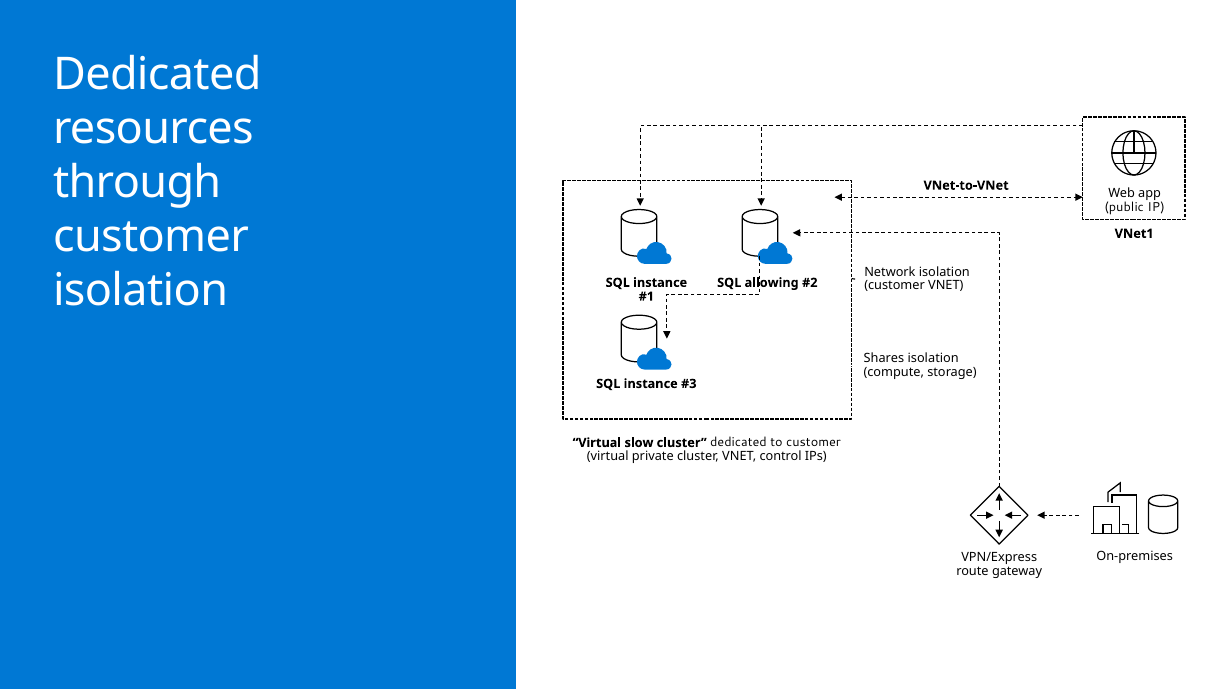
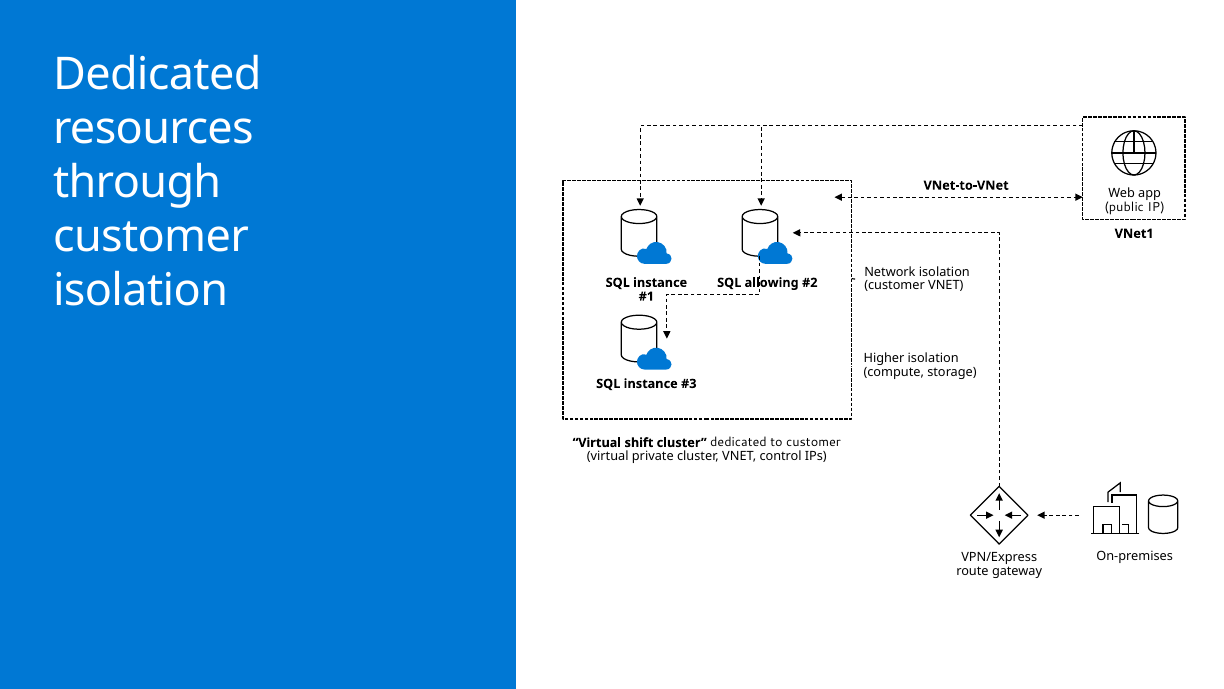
Shares: Shares -> Higher
slow: slow -> shift
